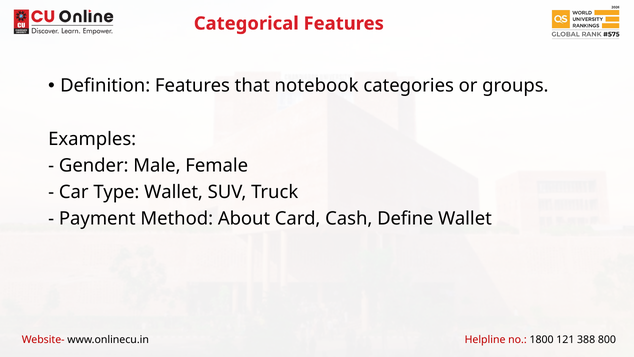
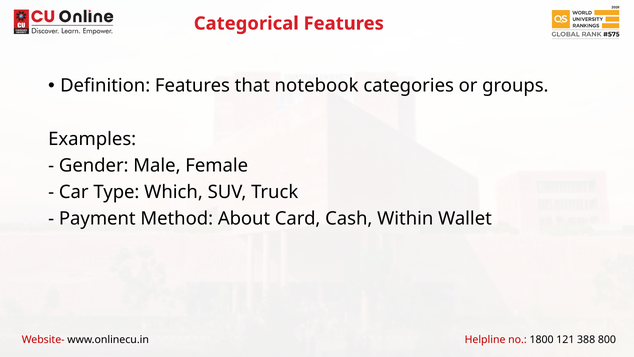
Type Wallet: Wallet -> Which
Define: Define -> Within
